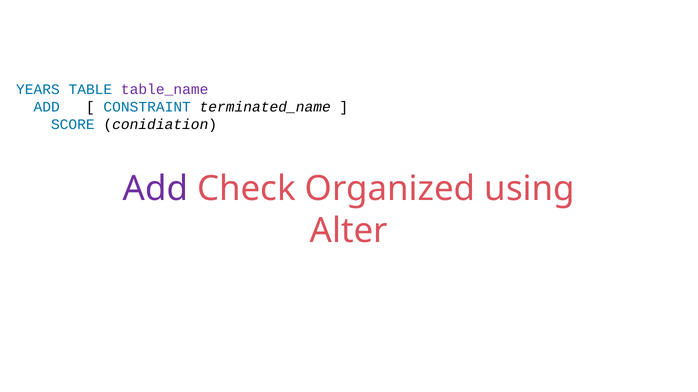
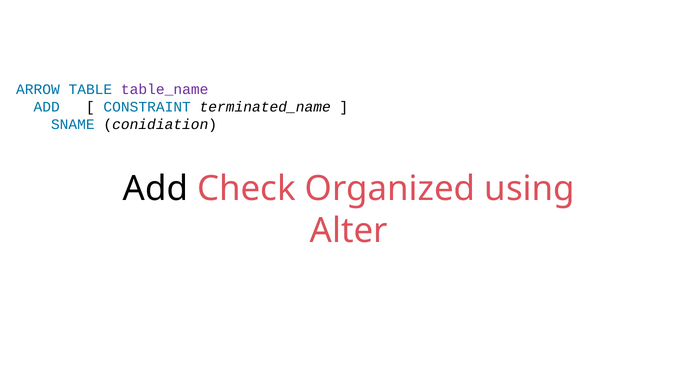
YEARS: YEARS -> ARROW
SCORE: SCORE -> SNAME
Add at (156, 189) colour: purple -> black
